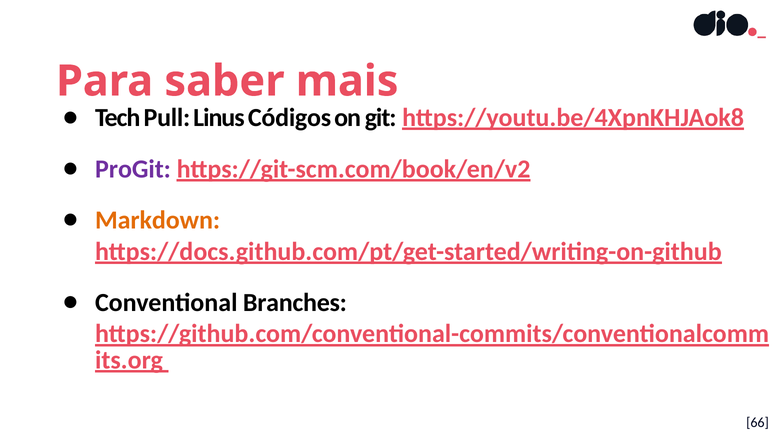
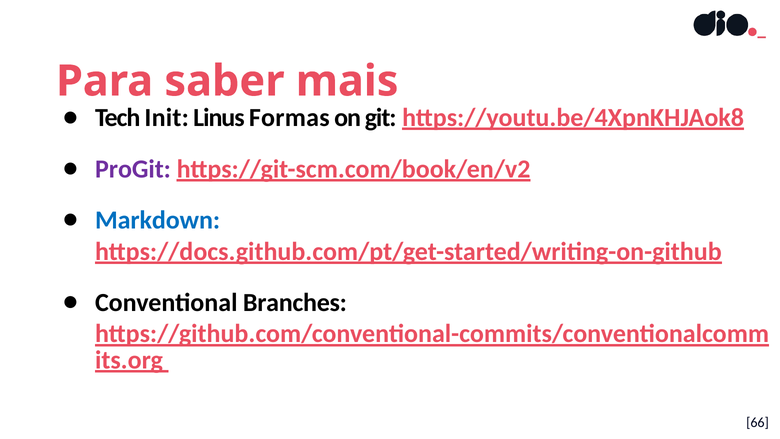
Pull: Pull -> Init
Códigos: Códigos -> Formas
Markdown colour: orange -> blue
